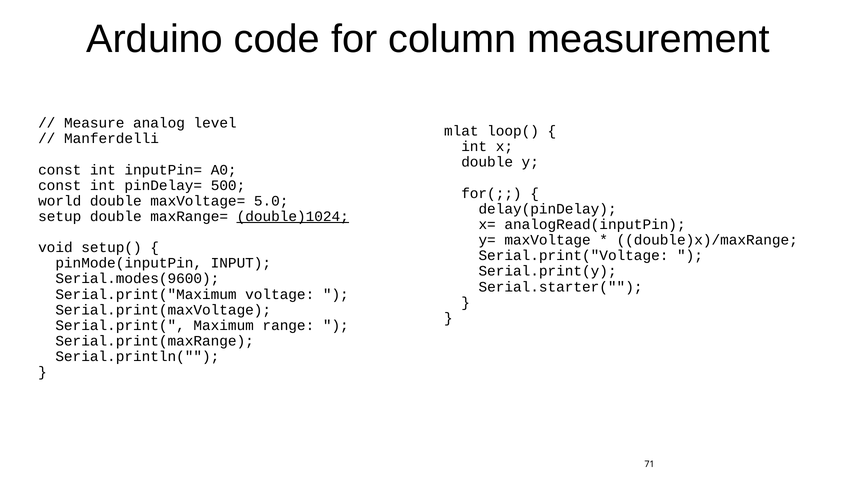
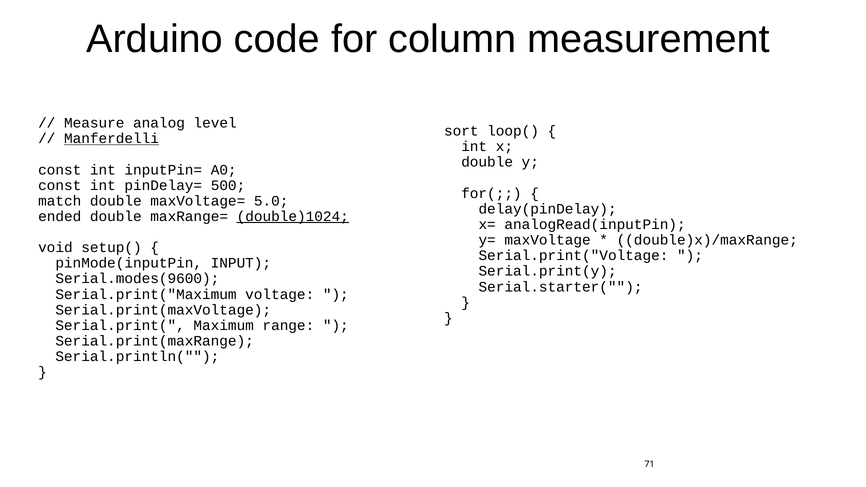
mlat: mlat -> sort
Manferdelli underline: none -> present
world: world -> match
setup: setup -> ended
